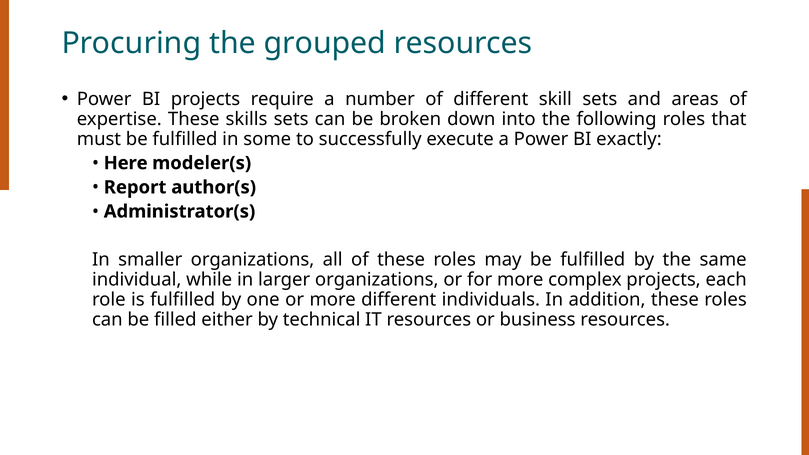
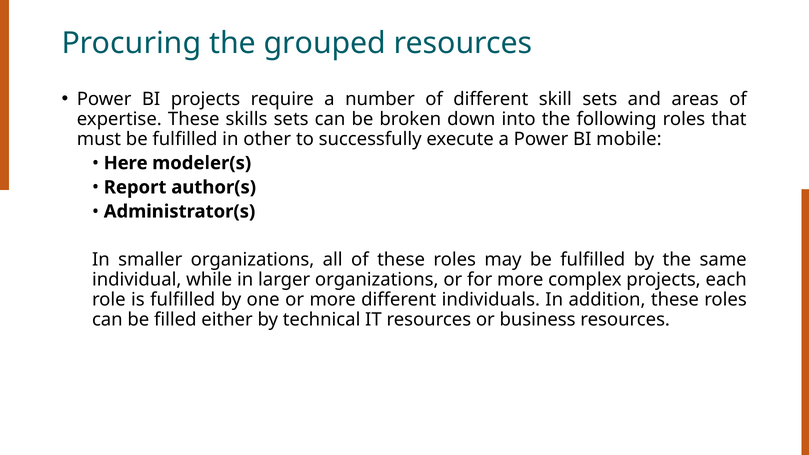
some: some -> other
exactly: exactly -> mobile
